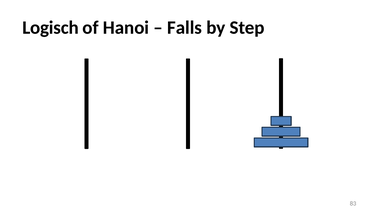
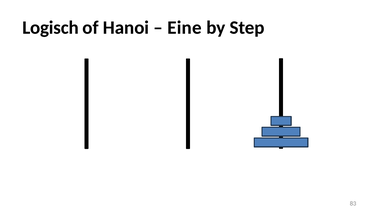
Falls: Falls -> Eine
